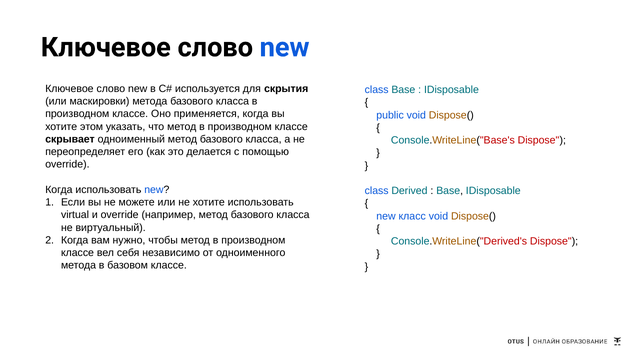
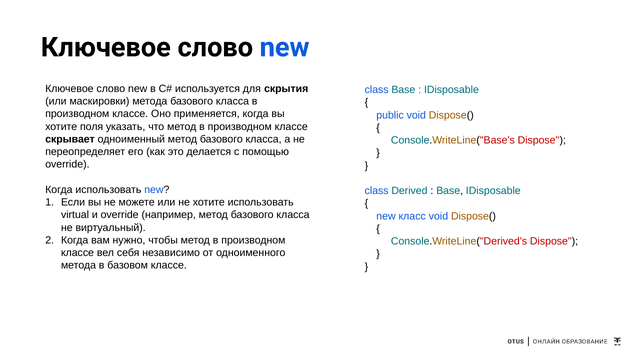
этом: этом -> поля
